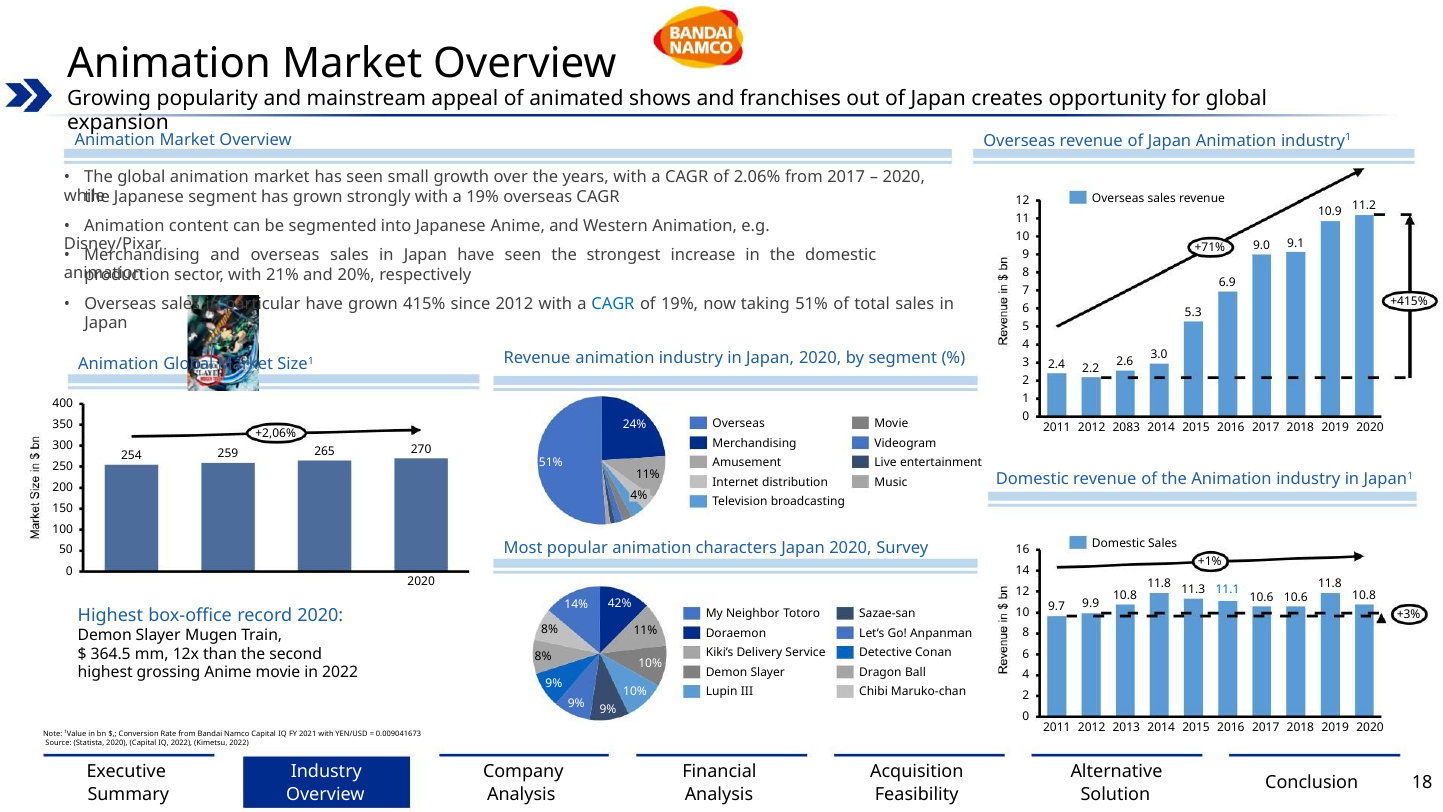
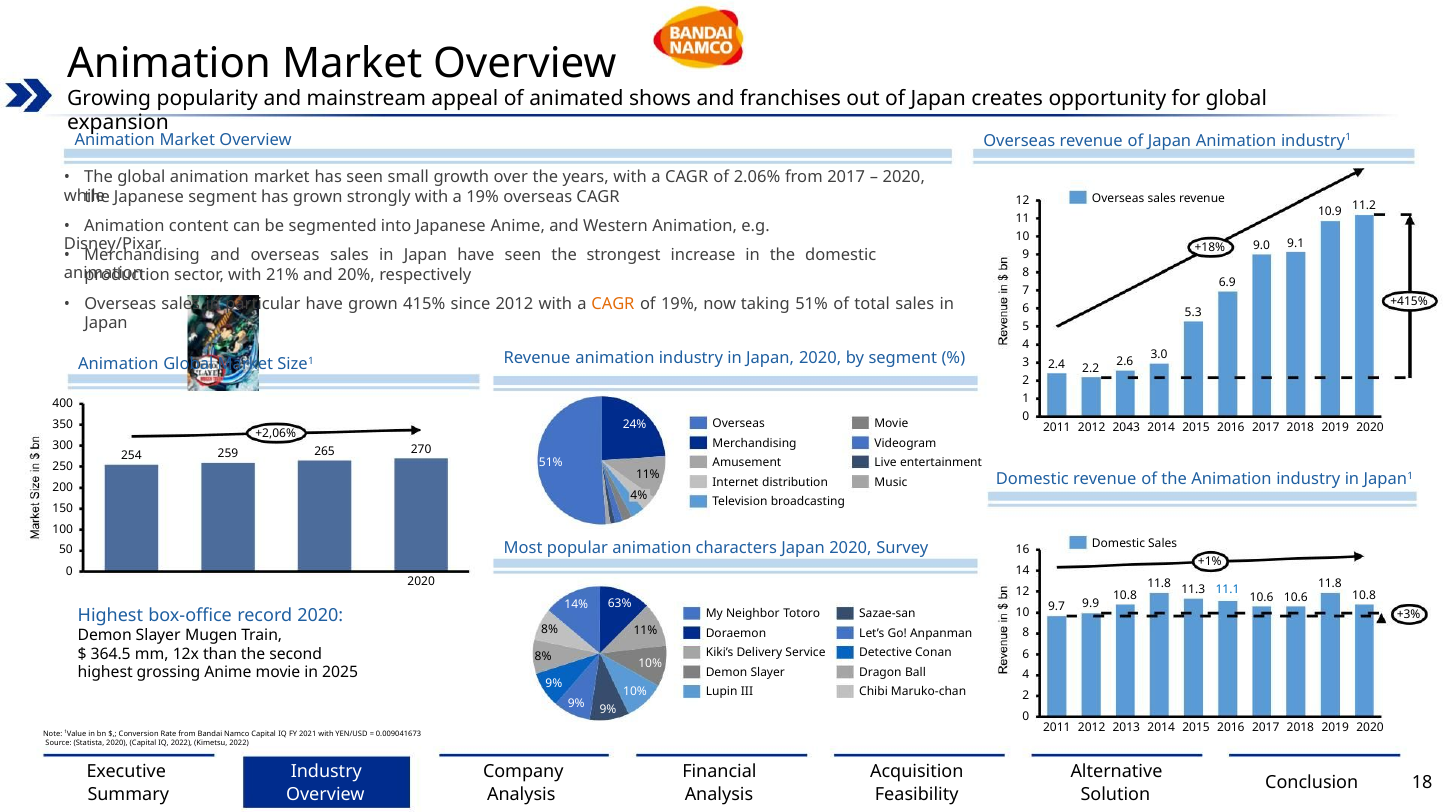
+71%: +71% -> +18%
CAGR at (613, 303) colour: blue -> orange
2083: 2083 -> 2043
42%: 42% -> 63%
in 2022: 2022 -> 2025
